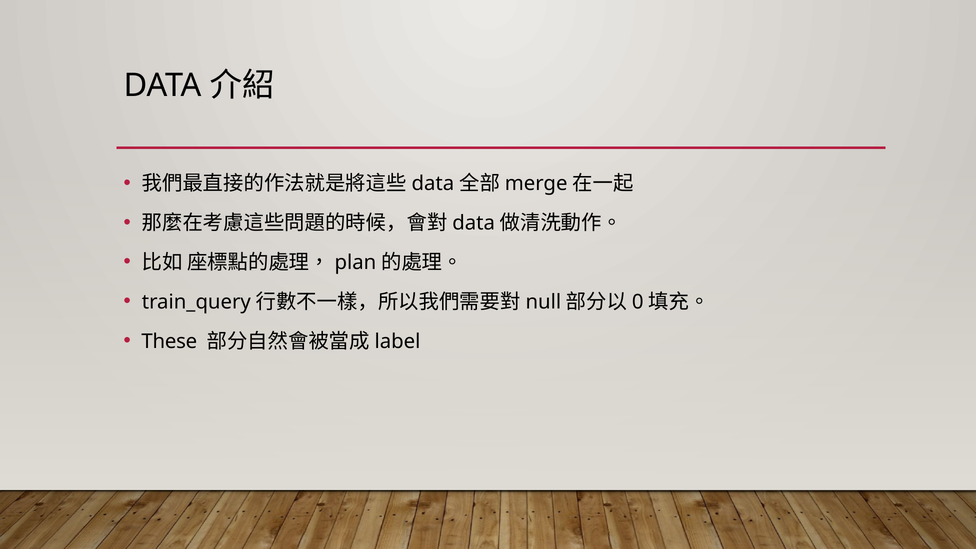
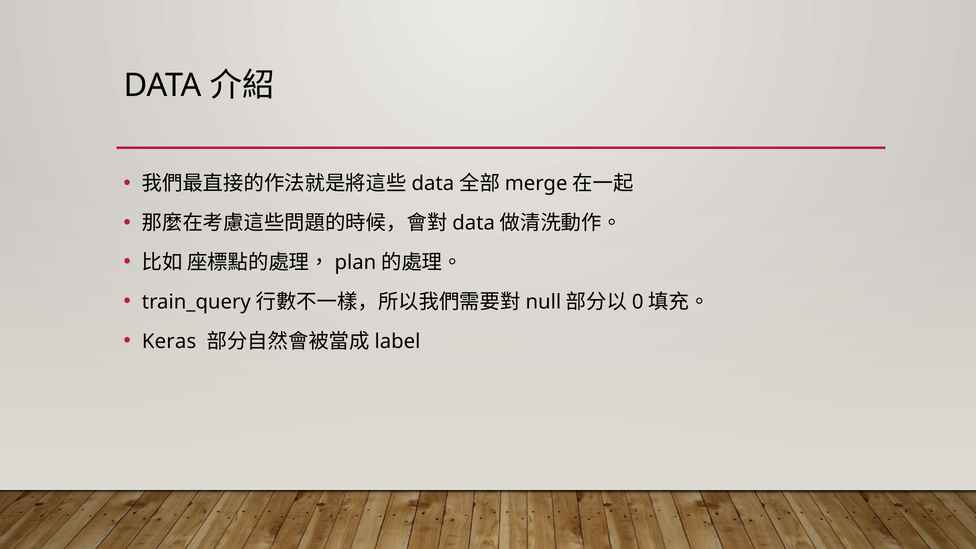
These: These -> Keras
